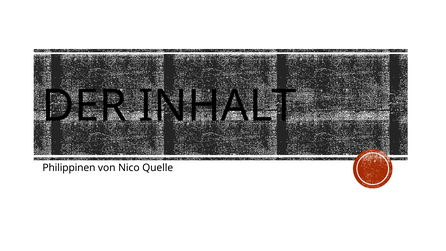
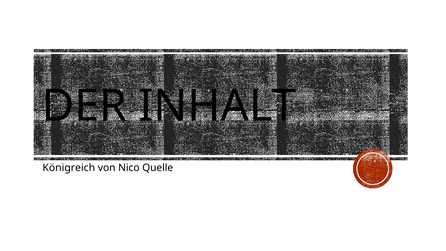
Philippinen: Philippinen -> Königreich
